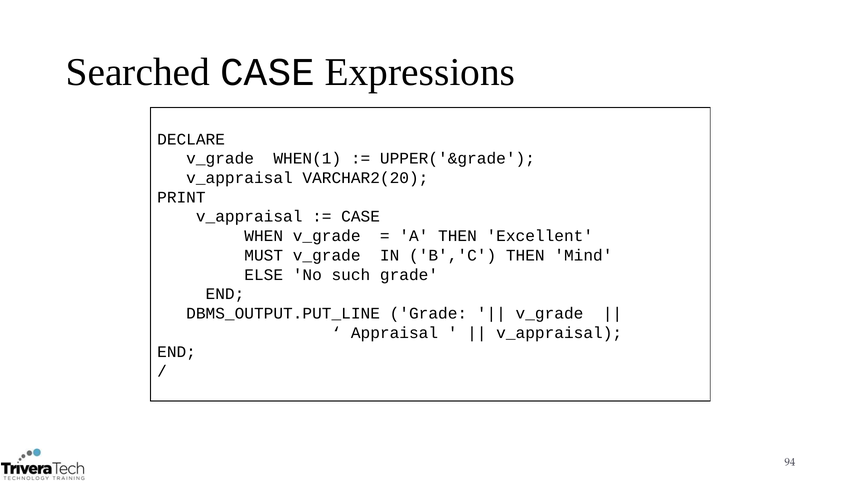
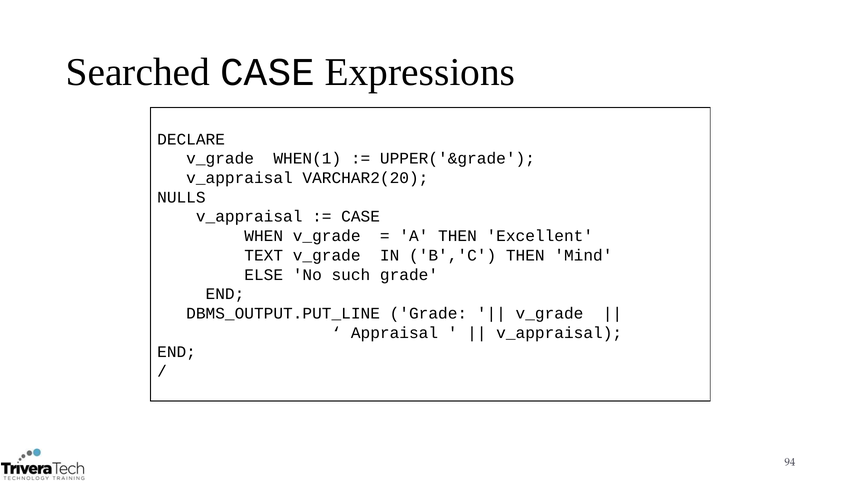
PRINT: PRINT -> NULLS
MUST: MUST -> TEXT
